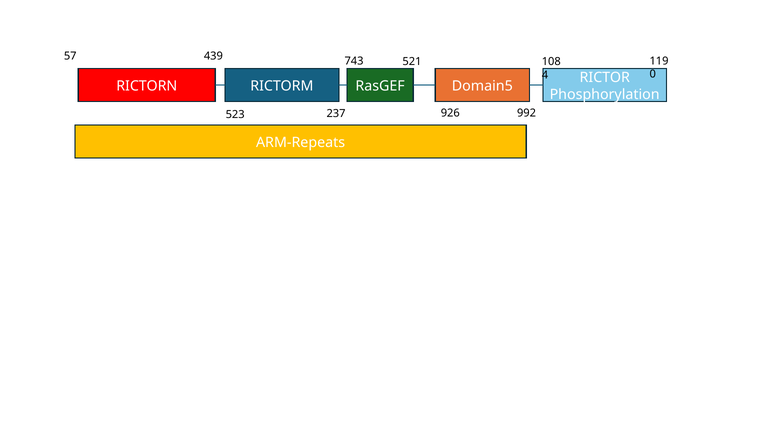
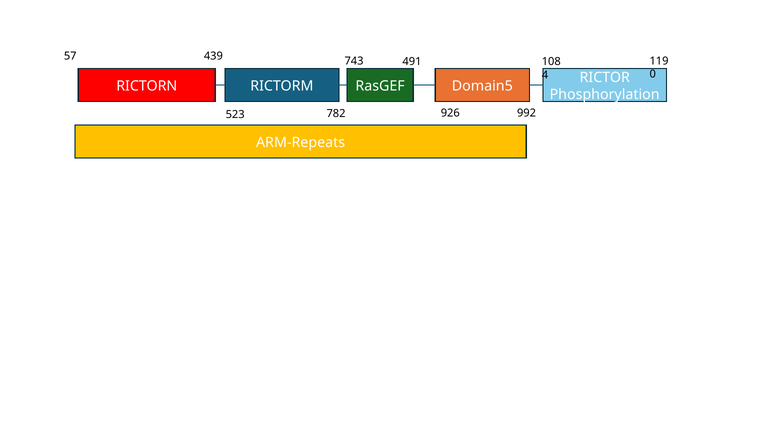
521: 521 -> 491
237: 237 -> 782
